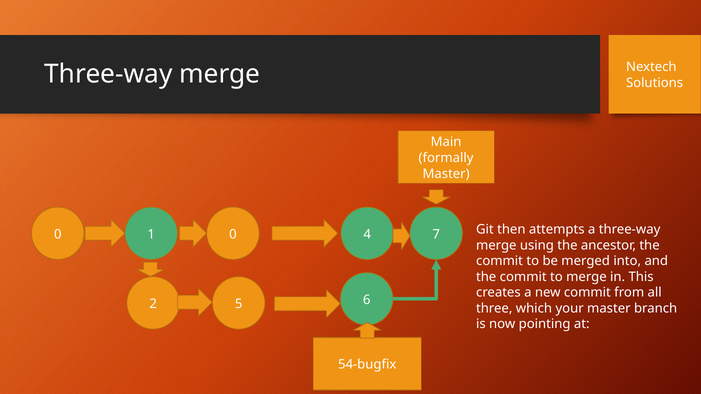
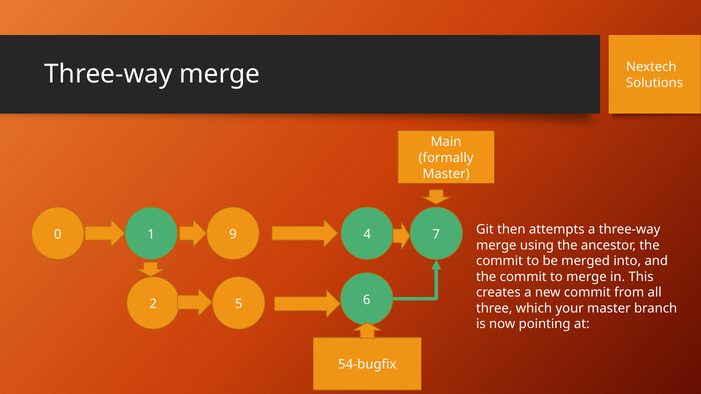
1 0: 0 -> 9
